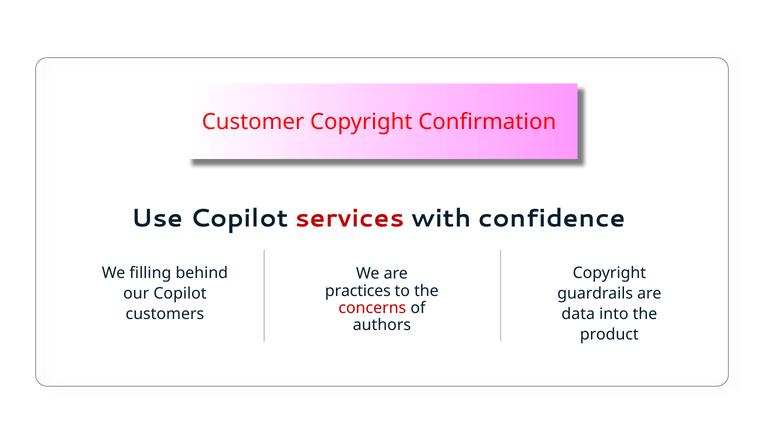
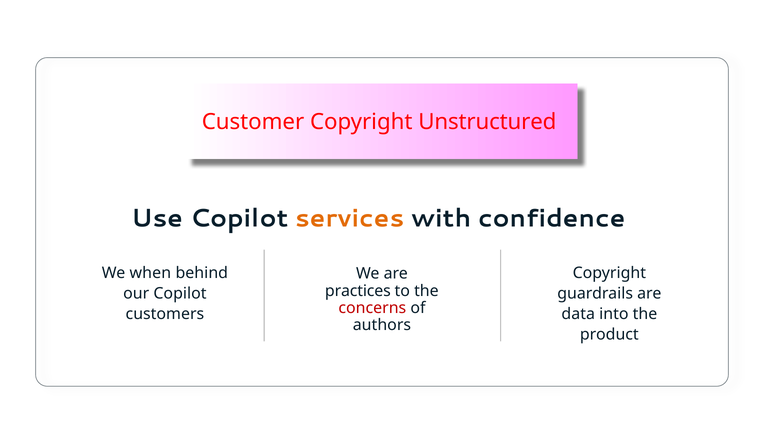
Confirmation: Confirmation -> Unstructured
services colour: red -> orange
filling: filling -> when
